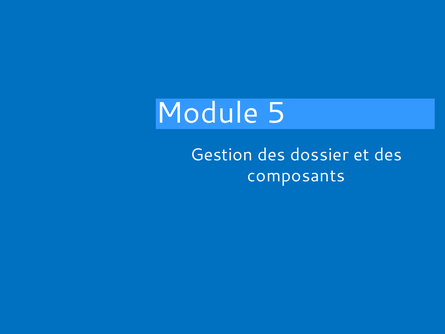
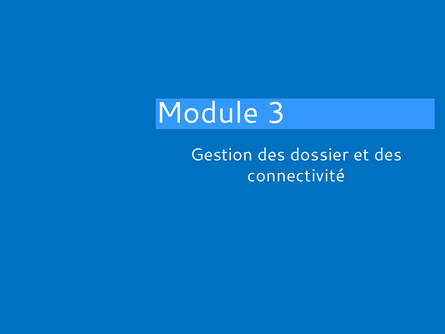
5: 5 -> 3
composants: composants -> connectivité
